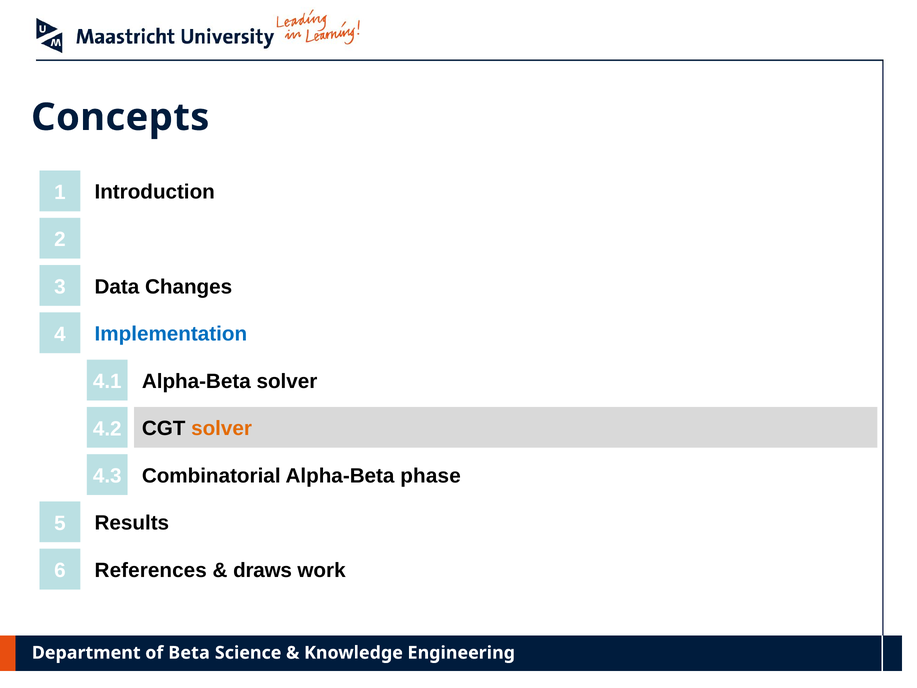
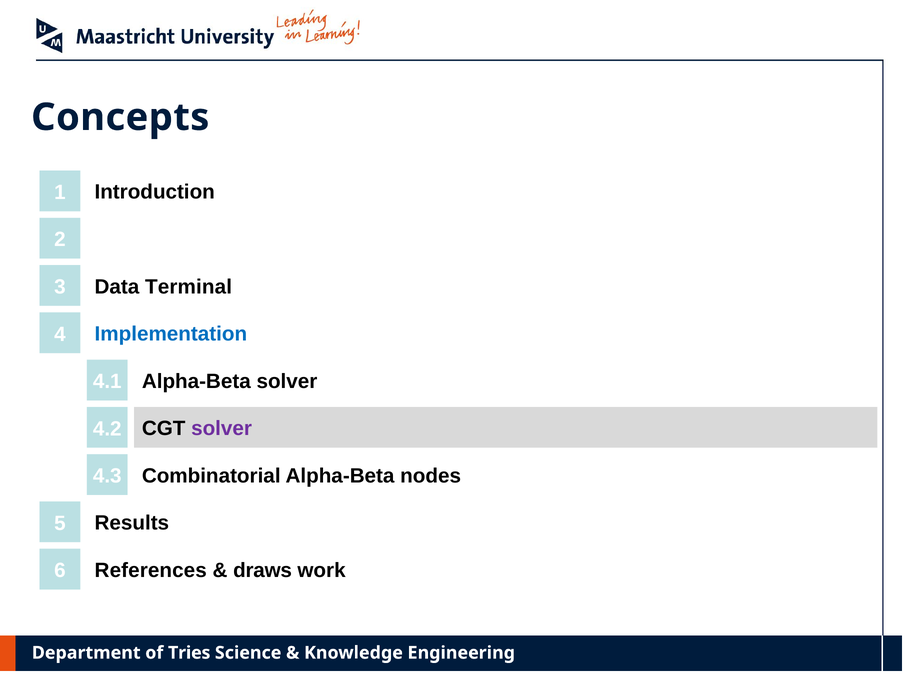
Changes: Changes -> Terminal
solver at (222, 428) colour: orange -> purple
phase: phase -> nodes
Beta: Beta -> Tries
